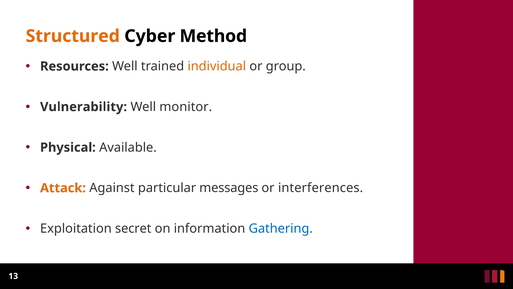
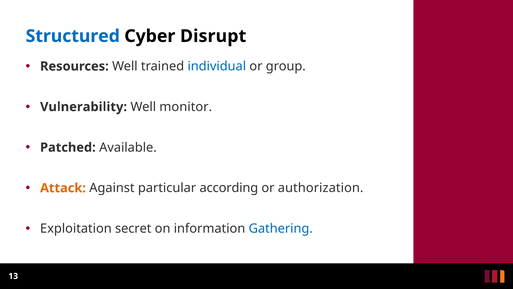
Structured colour: orange -> blue
Method: Method -> Disrupt
individual colour: orange -> blue
Physical: Physical -> Patched
messages: messages -> according
interferences: interferences -> authorization
